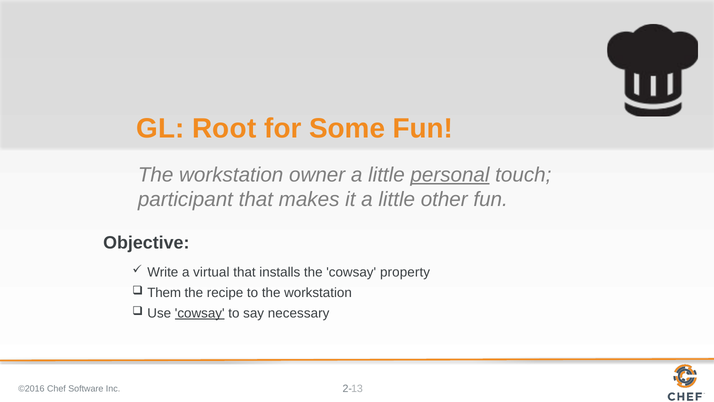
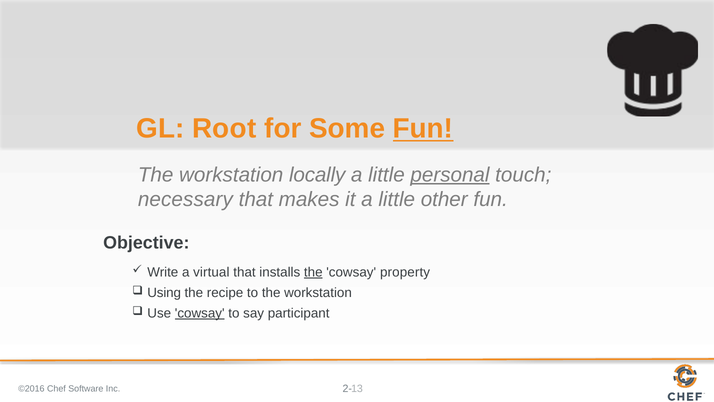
Fun at (423, 129) underline: none -> present
owner: owner -> locally
participant: participant -> necessary
the at (313, 272) underline: none -> present
Them: Them -> Using
necessary: necessary -> participant
